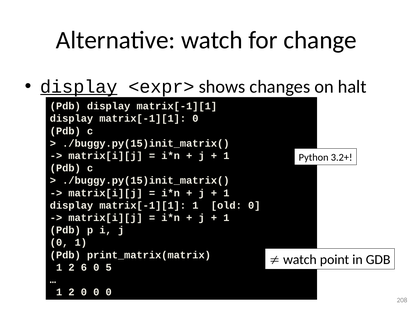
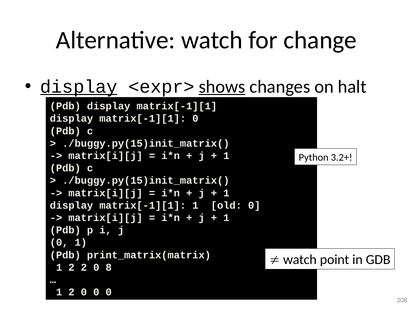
shows underline: none -> present
2 6: 6 -> 2
5: 5 -> 8
